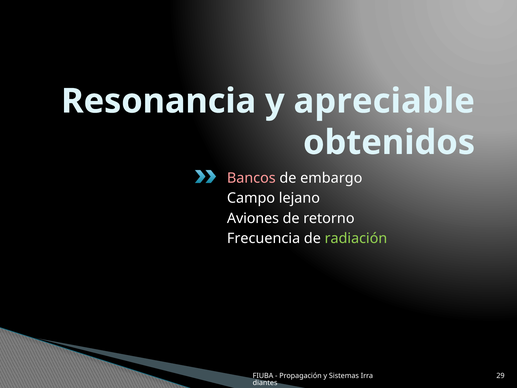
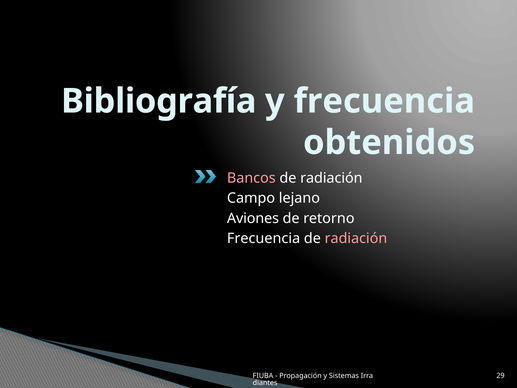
Resonancia: Resonancia -> Bibliografía
y apreciable: apreciable -> frecuencia
embargo at (331, 178): embargo -> radiación
radiación at (356, 238) colour: light green -> pink
